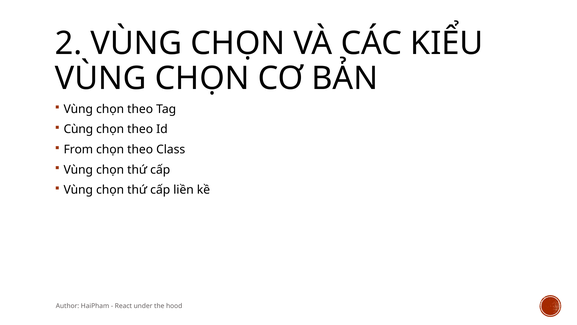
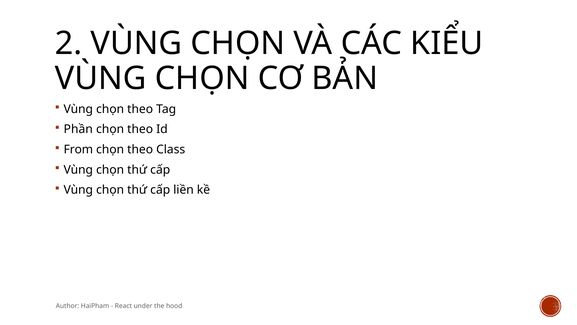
Cùng: Cùng -> Phần
